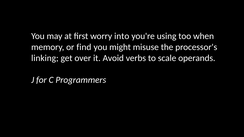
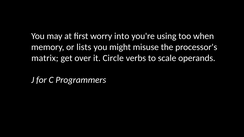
find: find -> lists
linking: linking -> matrix
Avoid: Avoid -> Circle
